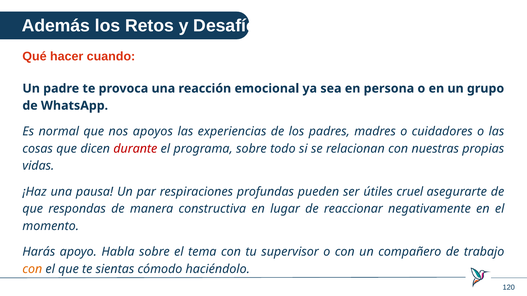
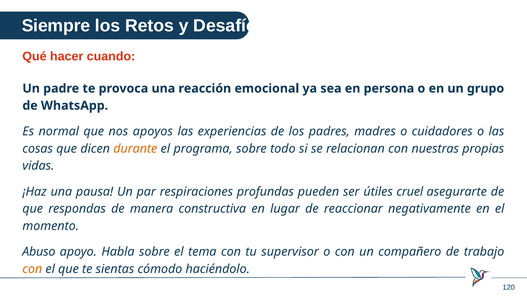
Además: Además -> Siempre
durante colour: red -> orange
Harás: Harás -> Abuso
